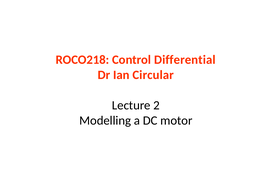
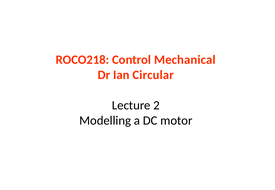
Differential: Differential -> Mechanical
